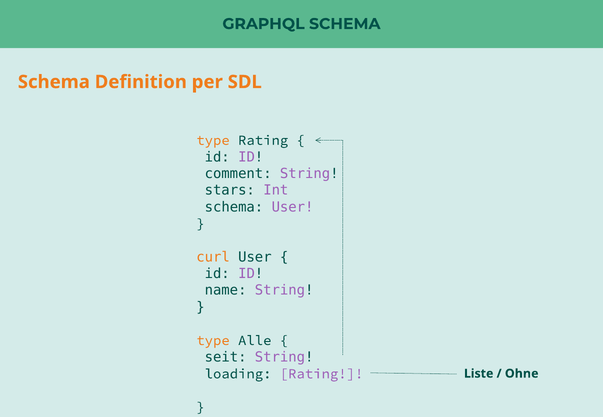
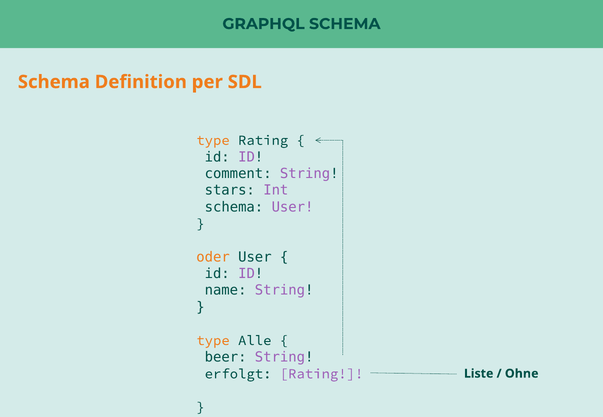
curl: curl -> oder
seit: seit -> beer
loading: loading -> erfolgt
